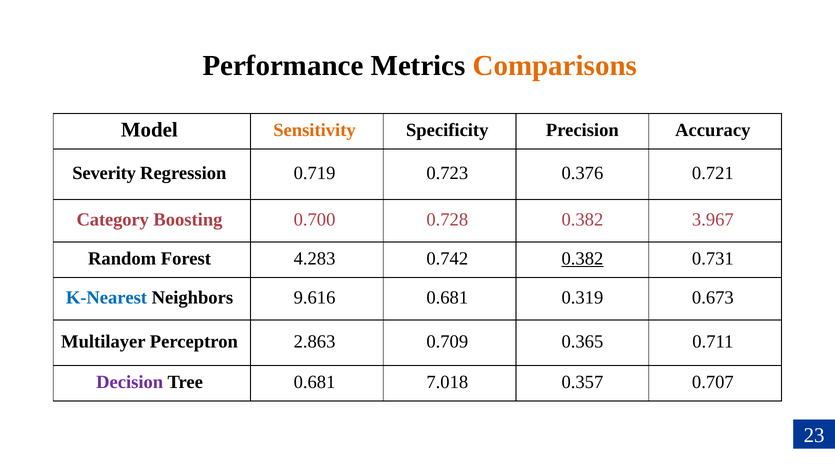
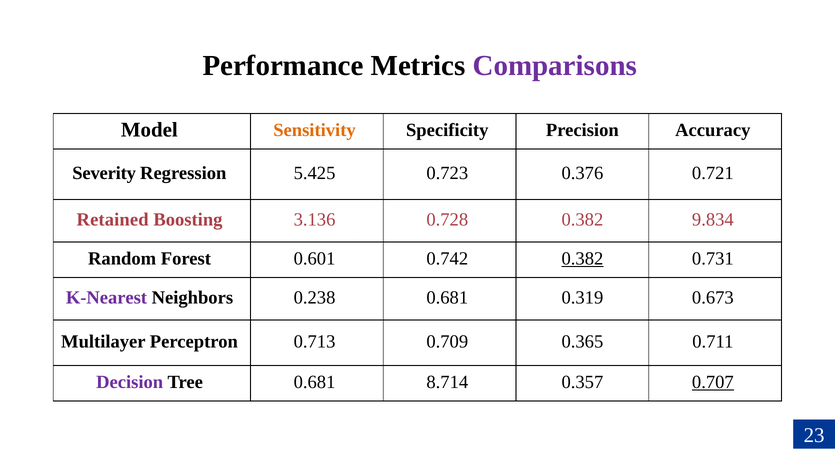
Comparisons colour: orange -> purple
0.719: 0.719 -> 5.425
Category: Category -> Retained
0.700: 0.700 -> 3.136
3.967: 3.967 -> 9.834
4.283: 4.283 -> 0.601
K-Nearest colour: blue -> purple
9.616: 9.616 -> 0.238
2.863: 2.863 -> 0.713
7.018: 7.018 -> 8.714
0.707 underline: none -> present
